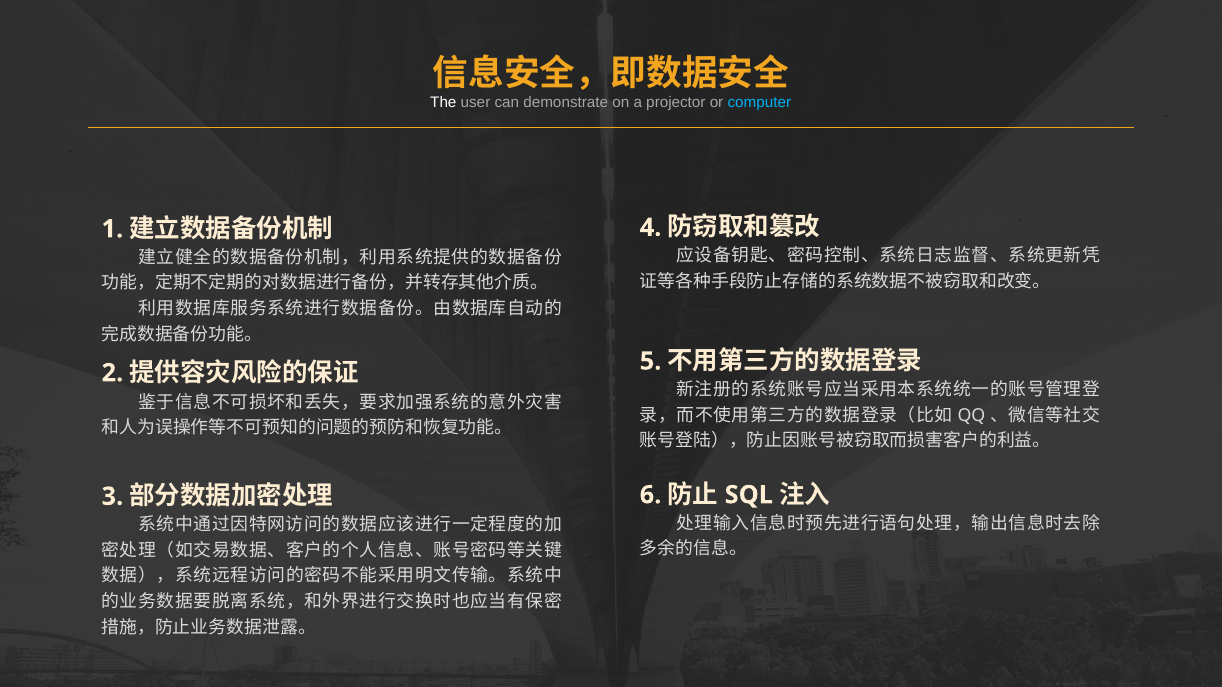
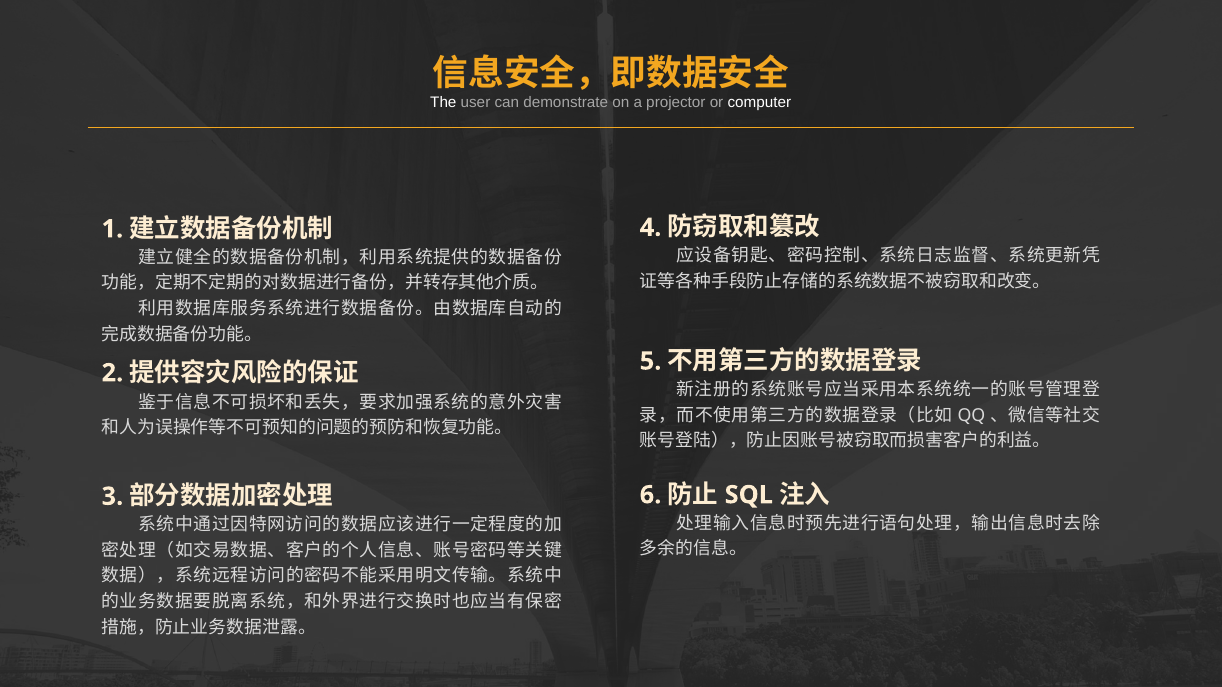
computer colour: light blue -> white
